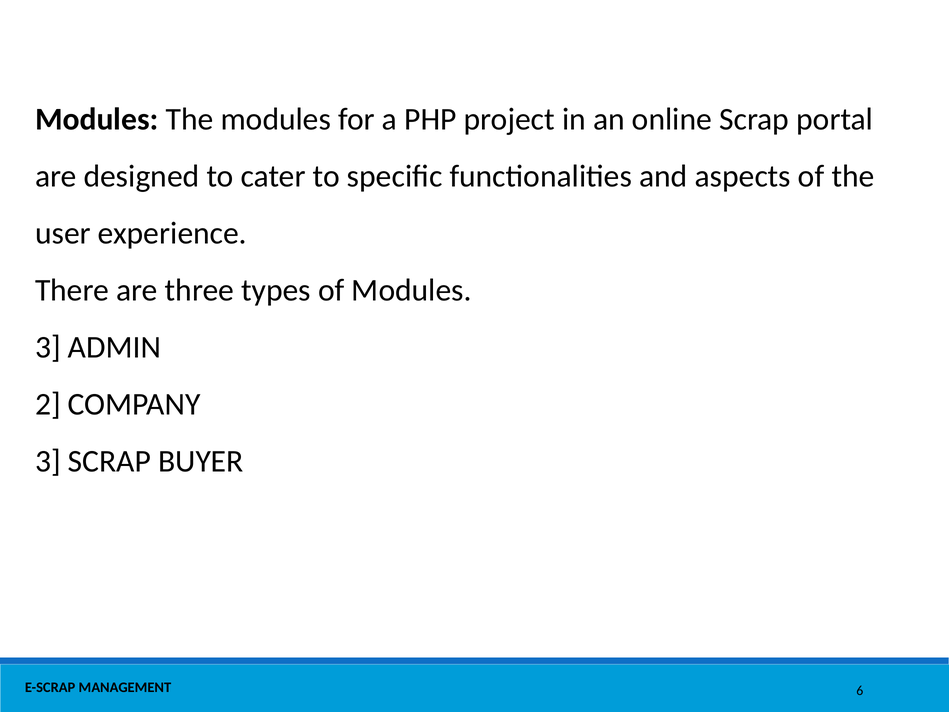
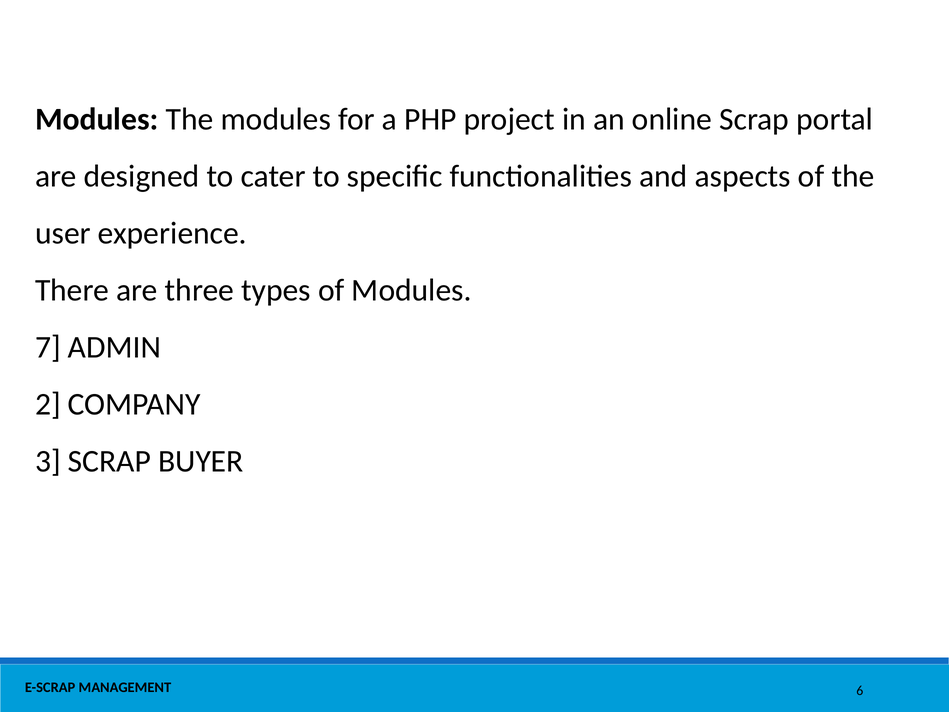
3 at (48, 347): 3 -> 7
